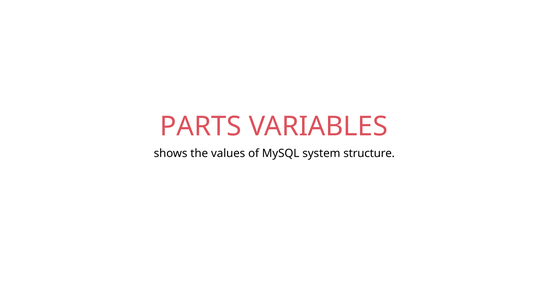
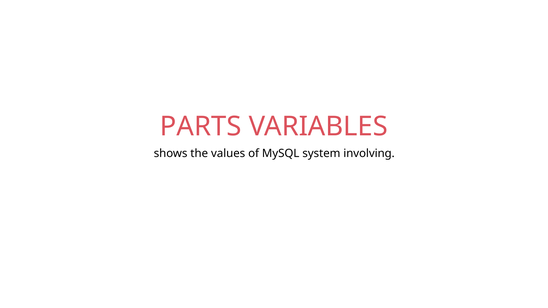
structure: structure -> involving
